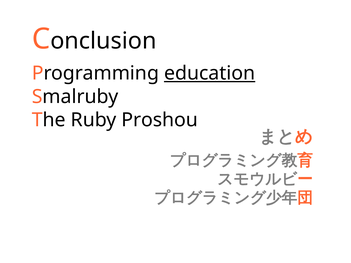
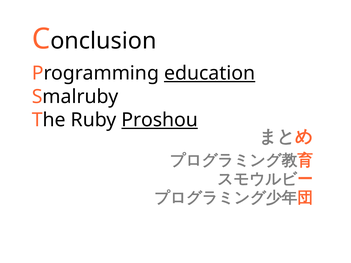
Proshou underline: none -> present
